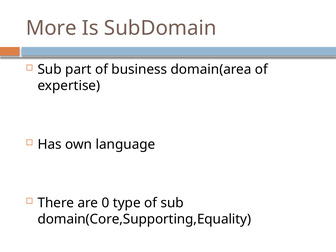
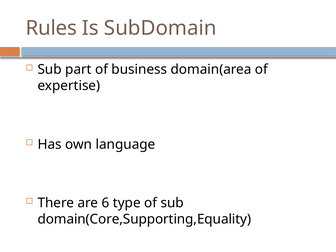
More: More -> Rules
0: 0 -> 6
